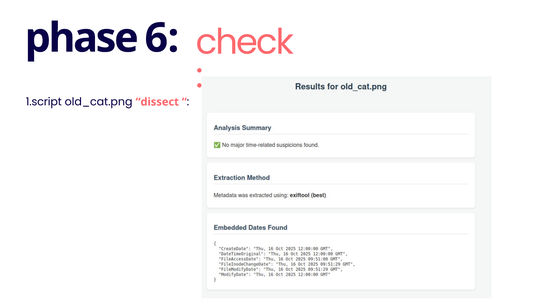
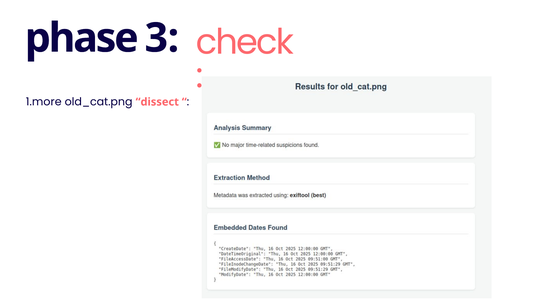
6: 6 -> 3
1.script: 1.script -> 1.more
